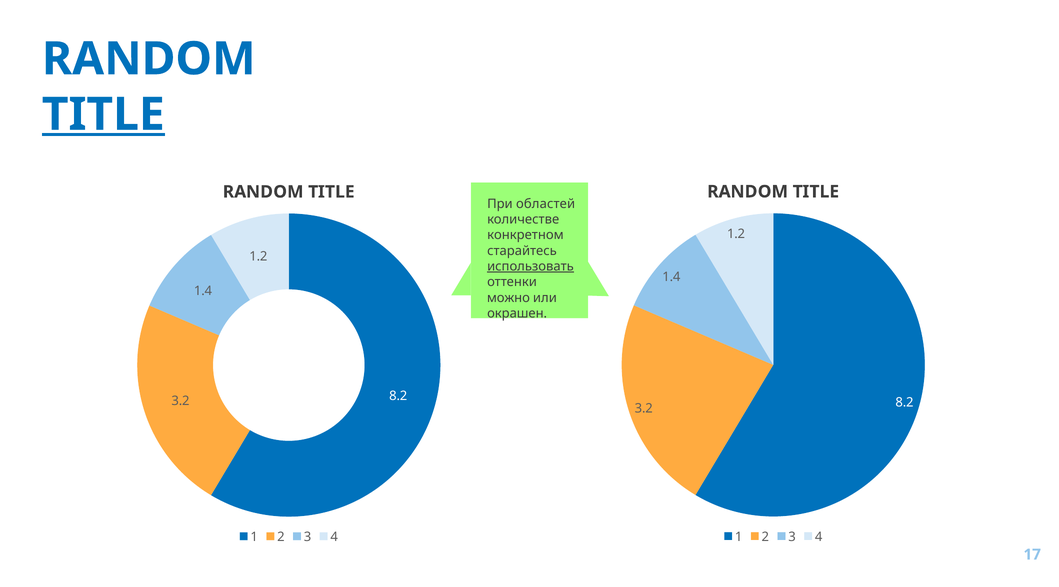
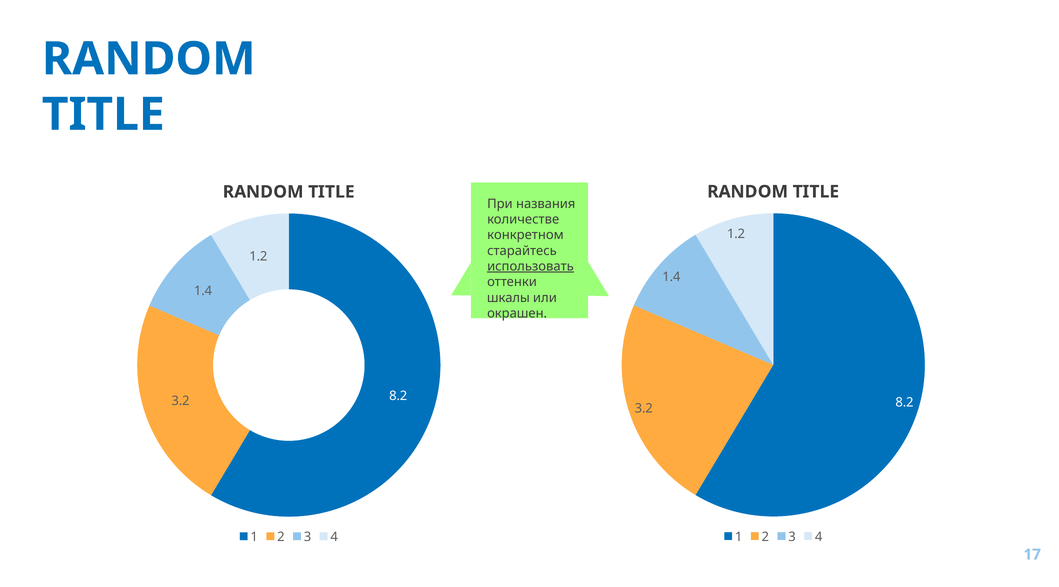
TITLE at (103, 115) underline: present -> none
областей: областей -> названия
можно: можно -> шкалы
